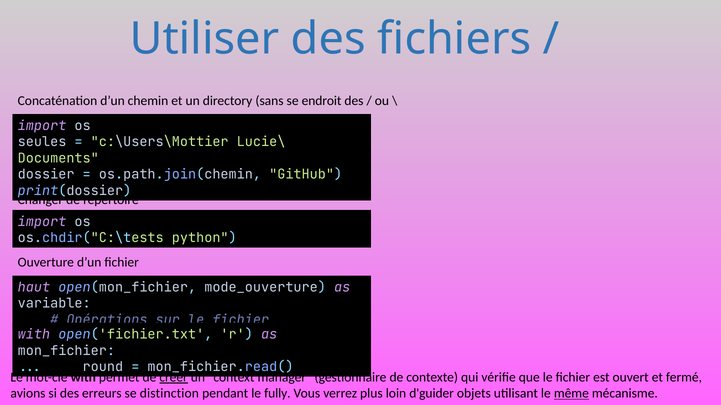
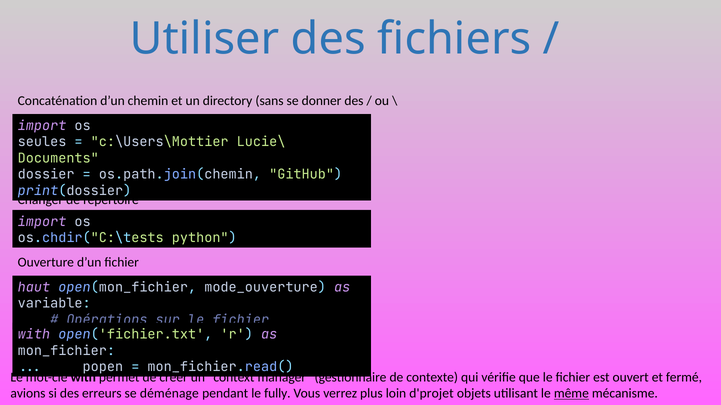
endroit: endroit -> donner
round: round -> popen
créer underline: present -> none
distinction: distinction -> déménage
d'guider: d'guider -> d'projet
